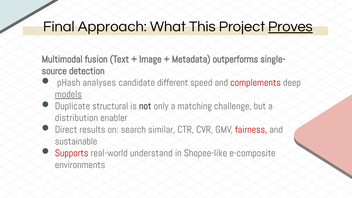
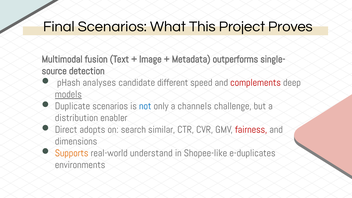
Approach at (112, 26): Approach -> Scenarios
Proves underline: present -> none
Duplicate structural: structural -> scenarios
not colour: black -> blue
matching: matching -> channels
results: results -> adopts
sustainable: sustainable -> dimensions
Supports colour: red -> orange
e-composite: e-composite -> e-duplicates
